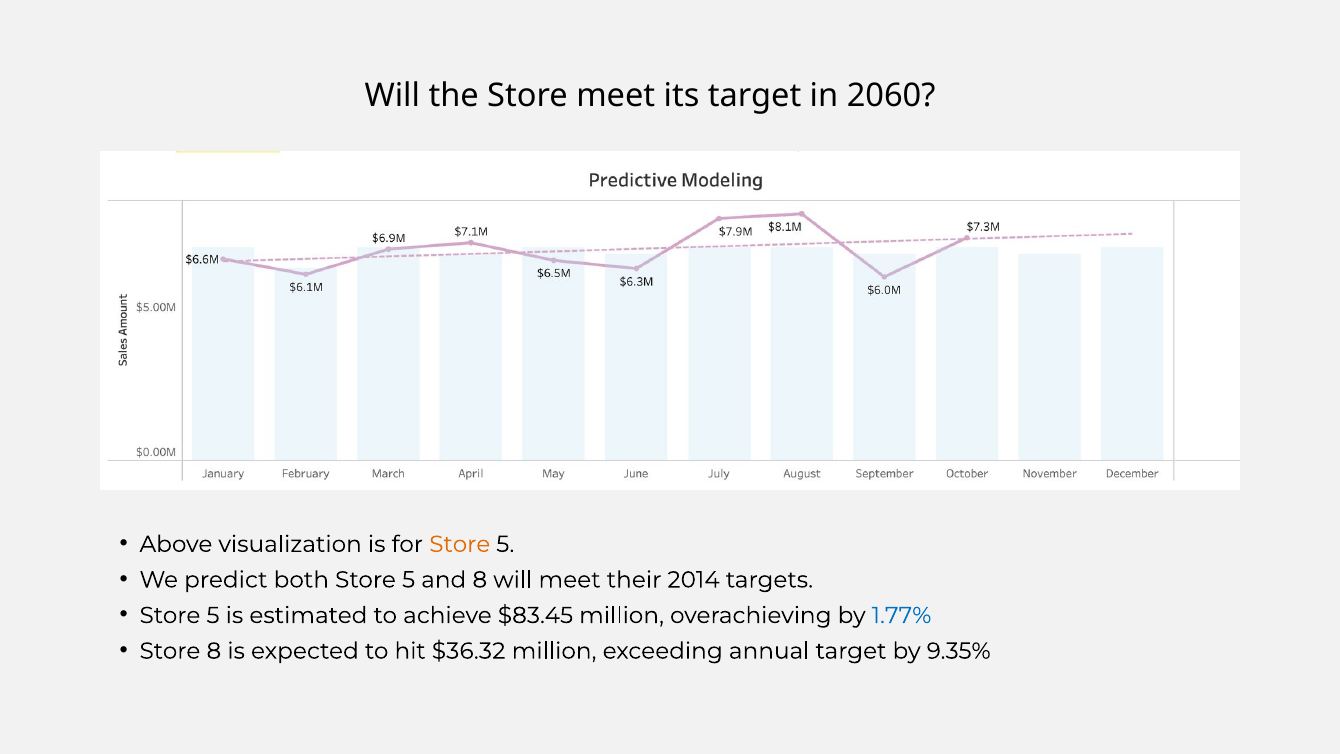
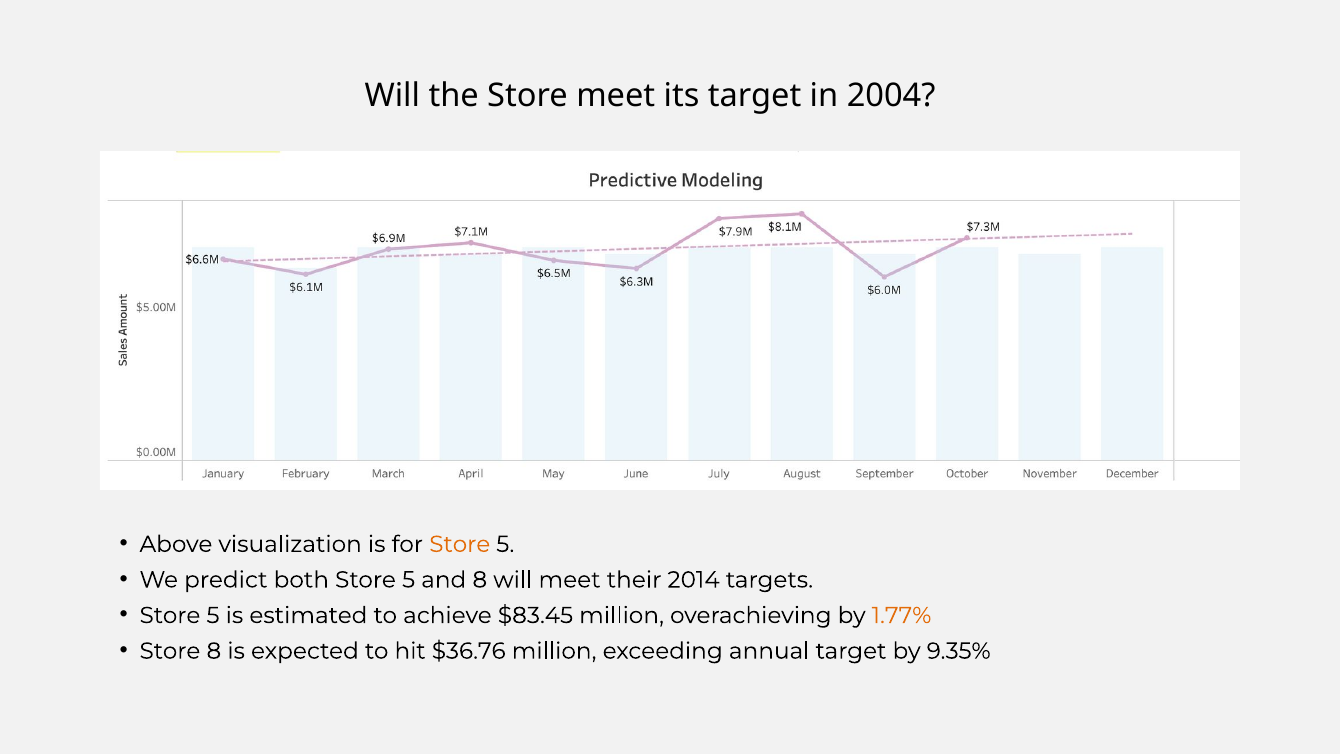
2060: 2060 -> 2004
1.77% colour: blue -> orange
$36.32: $36.32 -> $36.76
